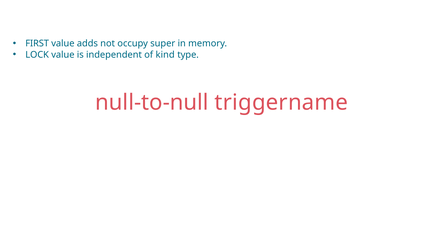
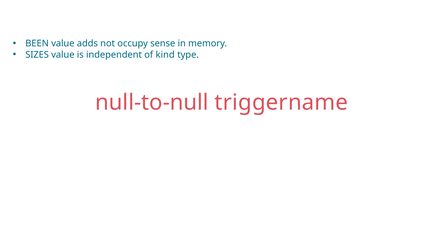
FIRST: FIRST -> BEEN
super: super -> sense
LOCK: LOCK -> SIZES
